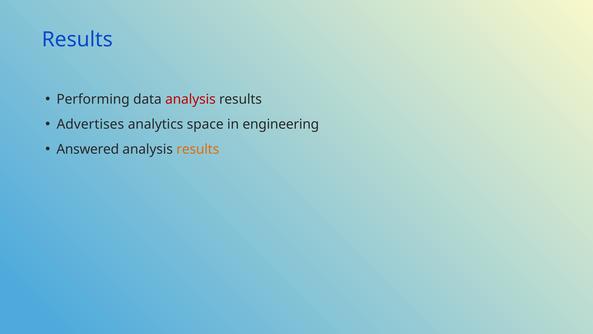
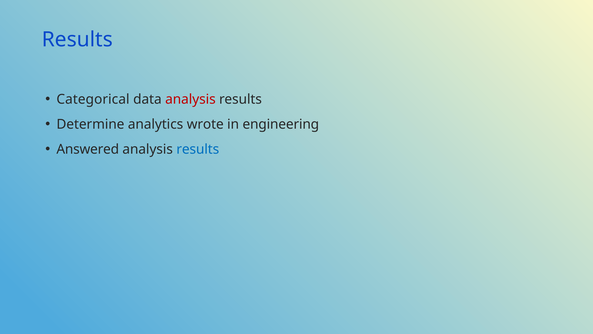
Performing: Performing -> Categorical
Advertises: Advertises -> Determine
space: space -> wrote
results at (198, 149) colour: orange -> blue
